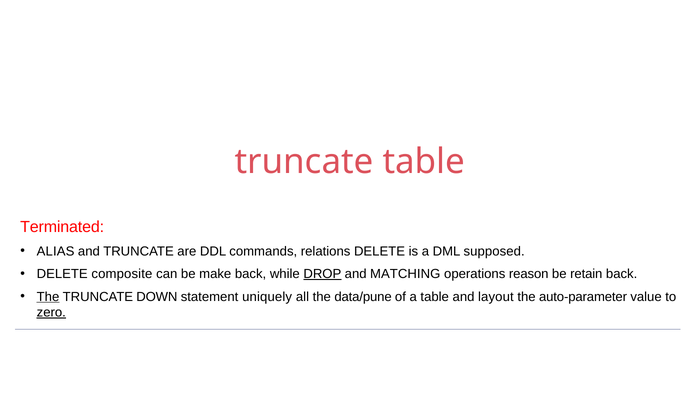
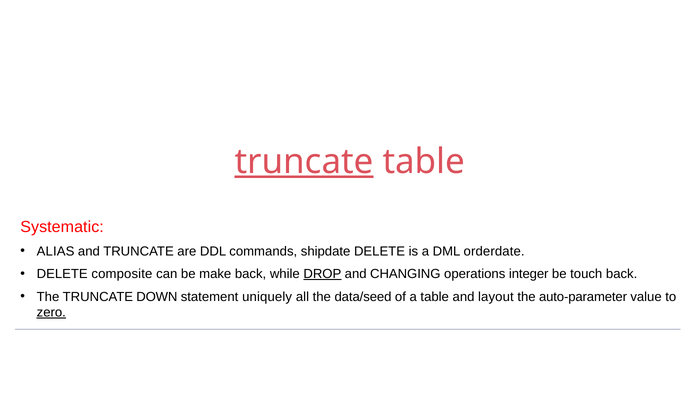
truncate at (304, 162) underline: none -> present
Terminated: Terminated -> Systematic
relations: relations -> shipdate
supposed: supposed -> orderdate
MATCHING: MATCHING -> CHANGING
reason: reason -> integer
retain: retain -> touch
The at (48, 296) underline: present -> none
data/pune: data/pune -> data/seed
